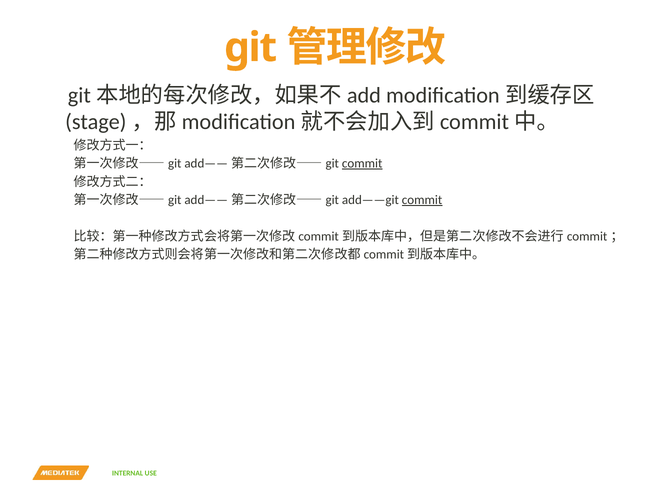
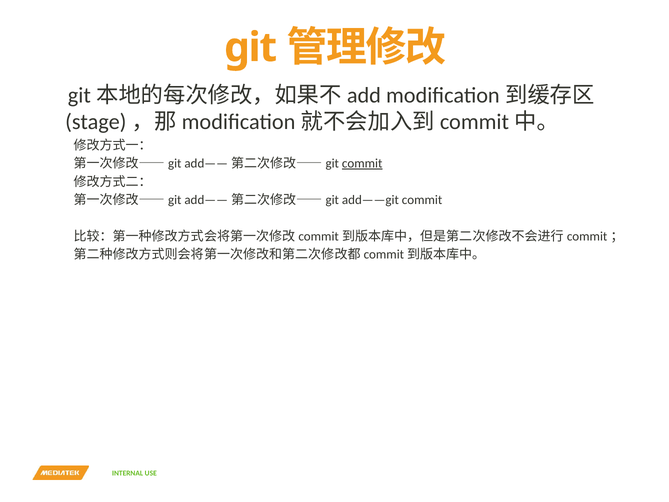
commit at (422, 200) underline: present -> none
